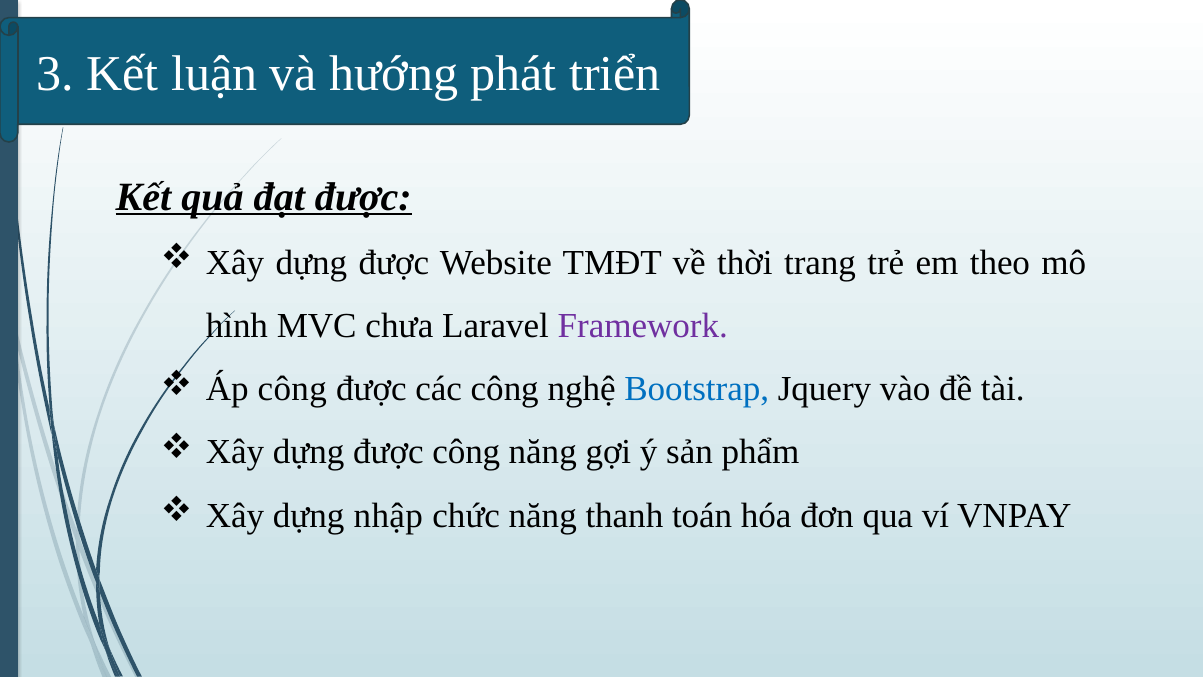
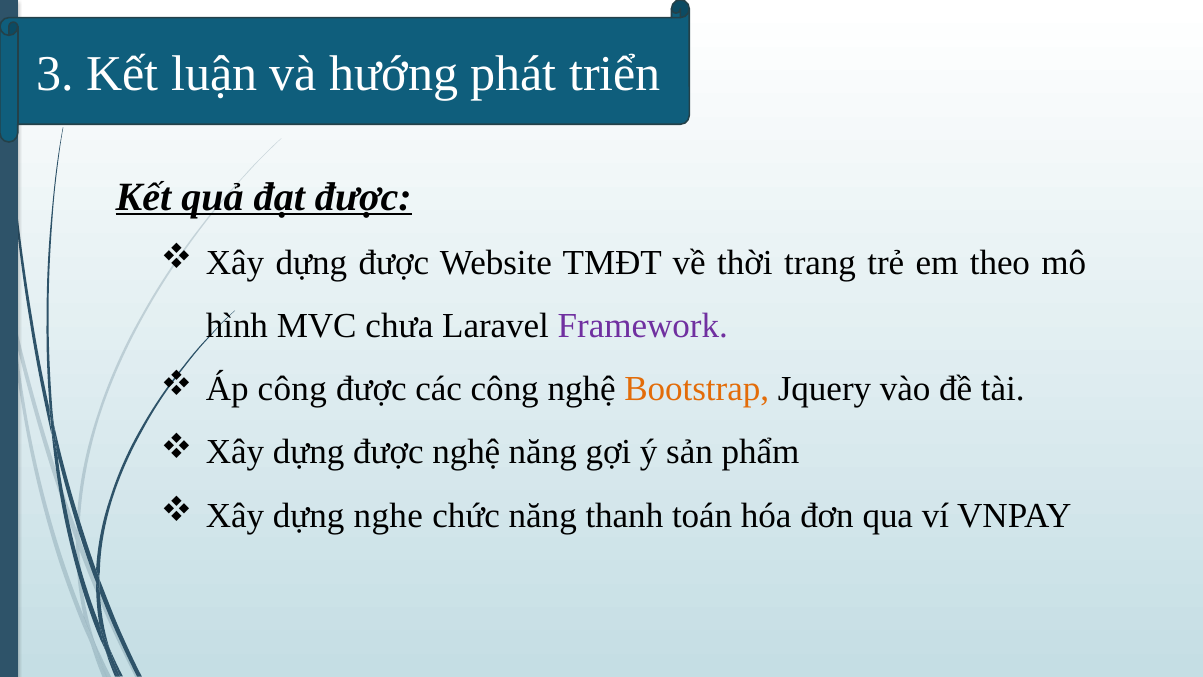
Bootstrap colour: blue -> orange
được công: công -> nghệ
nhập: nhập -> nghe
